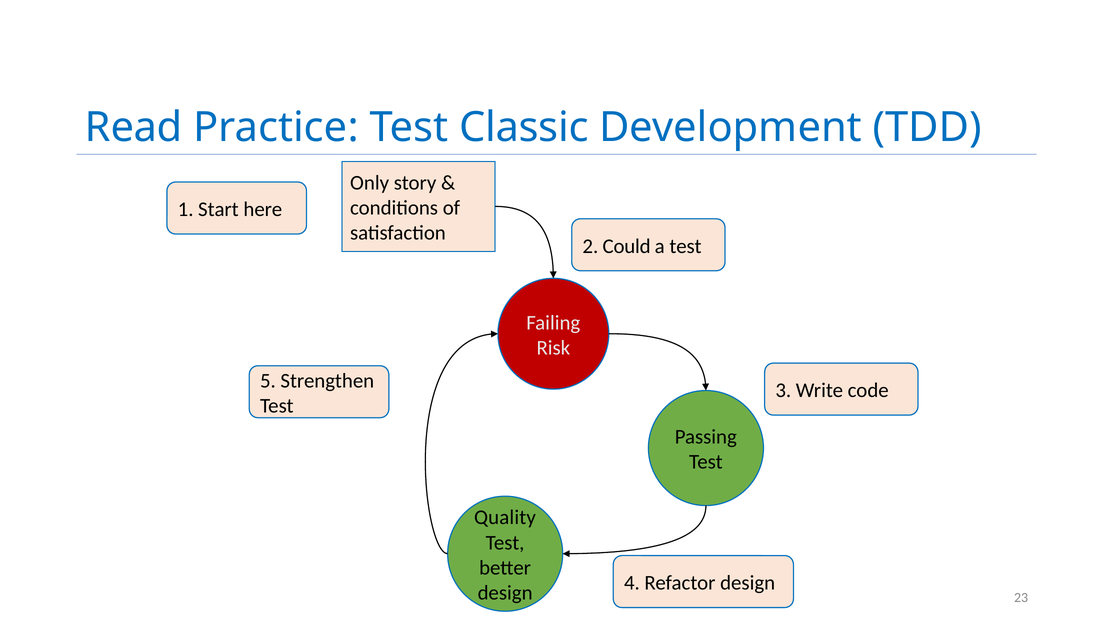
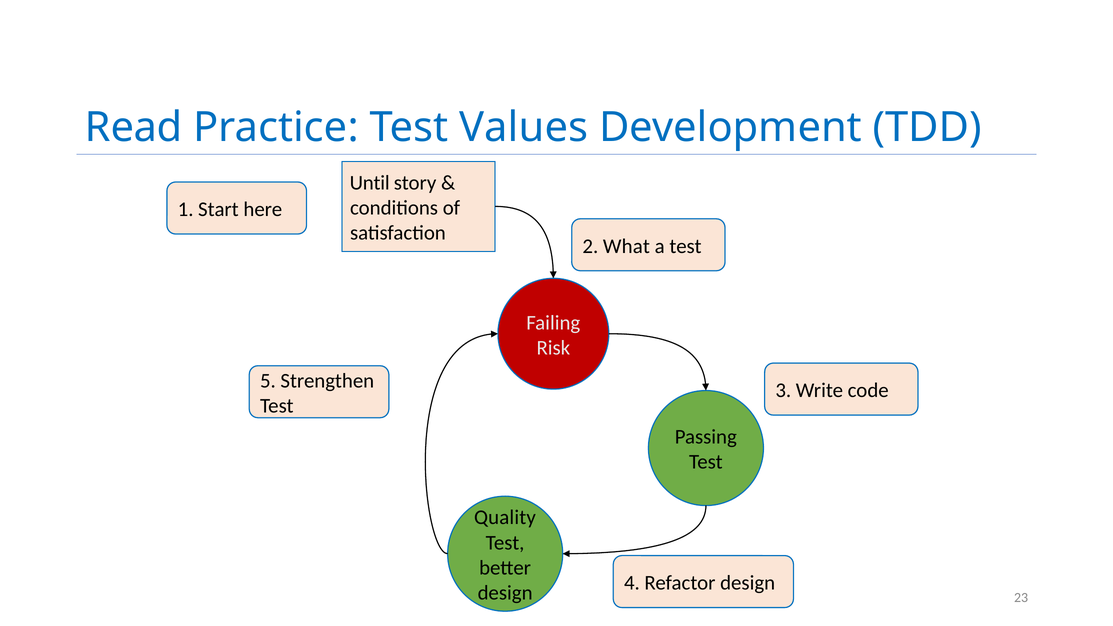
Classic: Classic -> Values
Only: Only -> Until
Could: Could -> What
